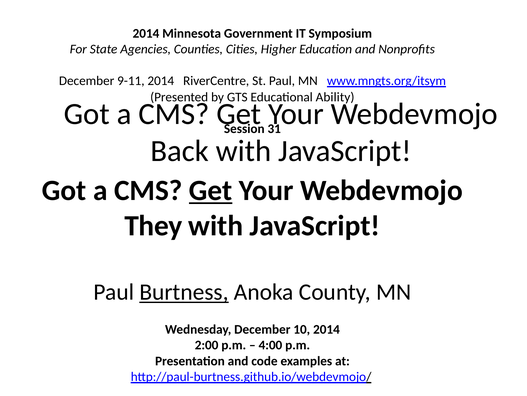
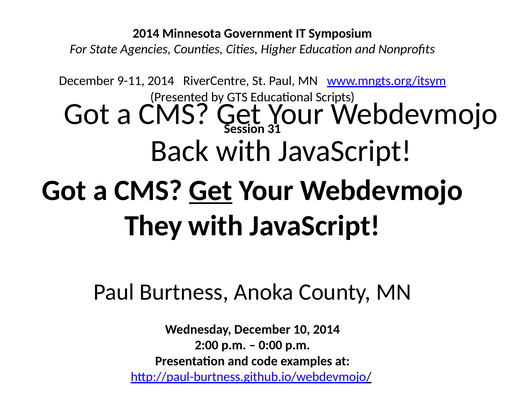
Ability: Ability -> Scripts
Burtness underline: present -> none
4:00: 4:00 -> 0:00
